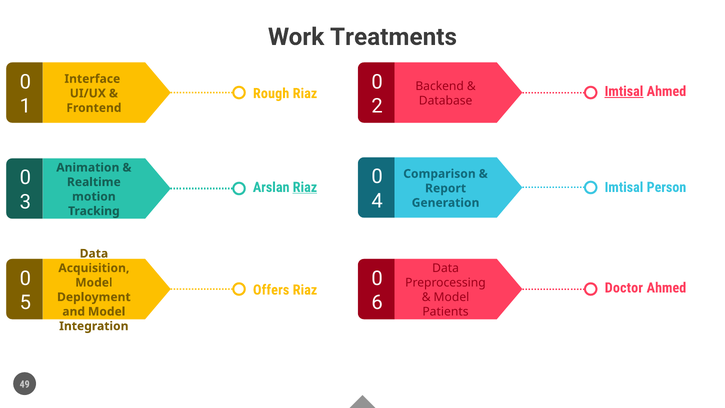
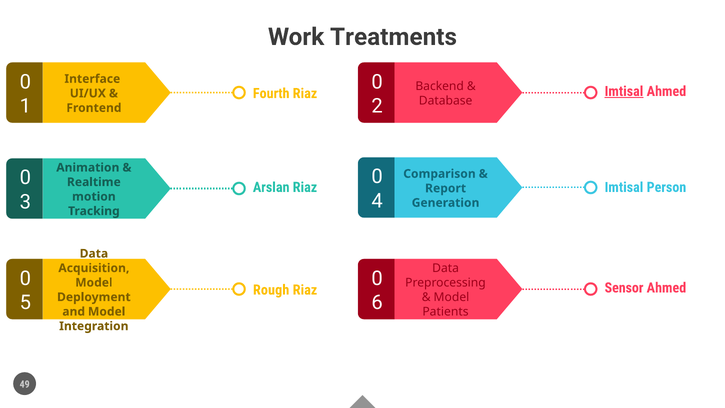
Rough: Rough -> Fourth
Riaz at (305, 187) underline: present -> none
Doctor: Doctor -> Sensor
Offers: Offers -> Rough
